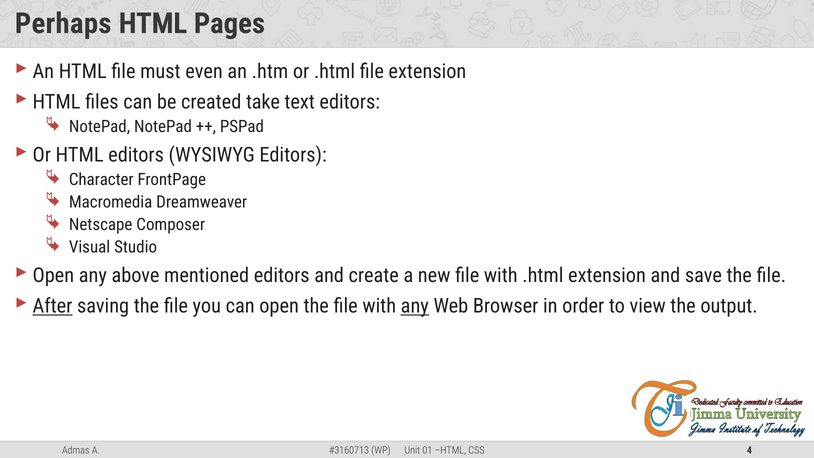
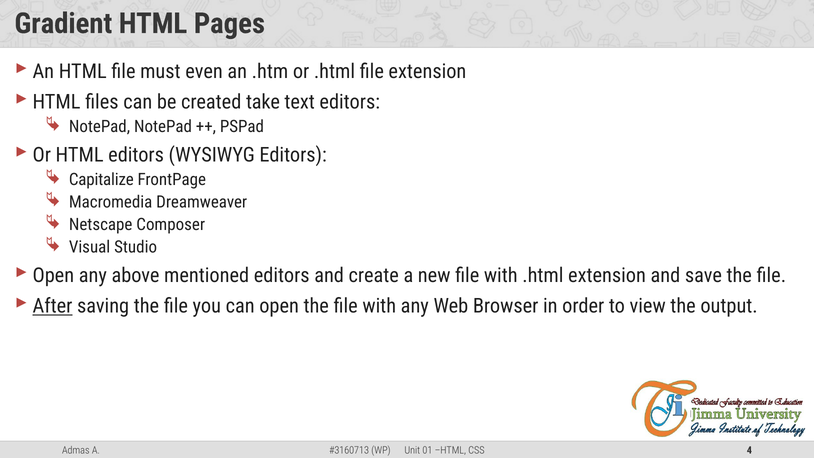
Perhaps: Perhaps -> Gradient
Character: Character -> Capitalize
any at (415, 306) underline: present -> none
